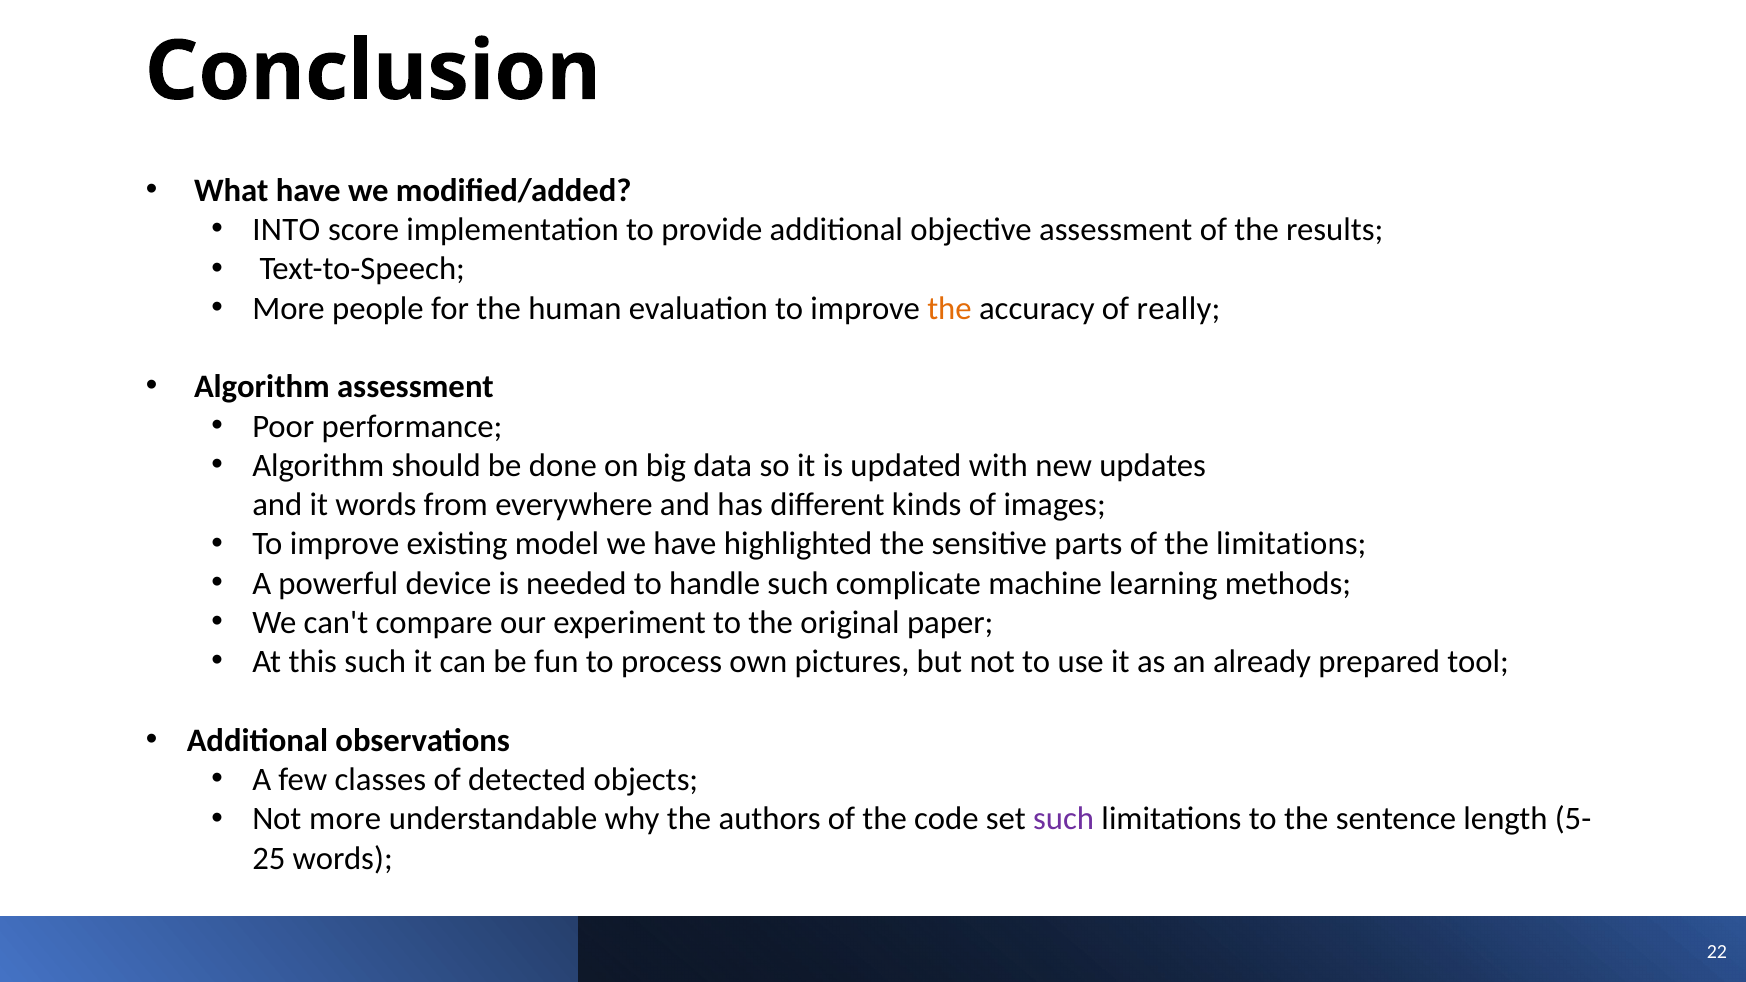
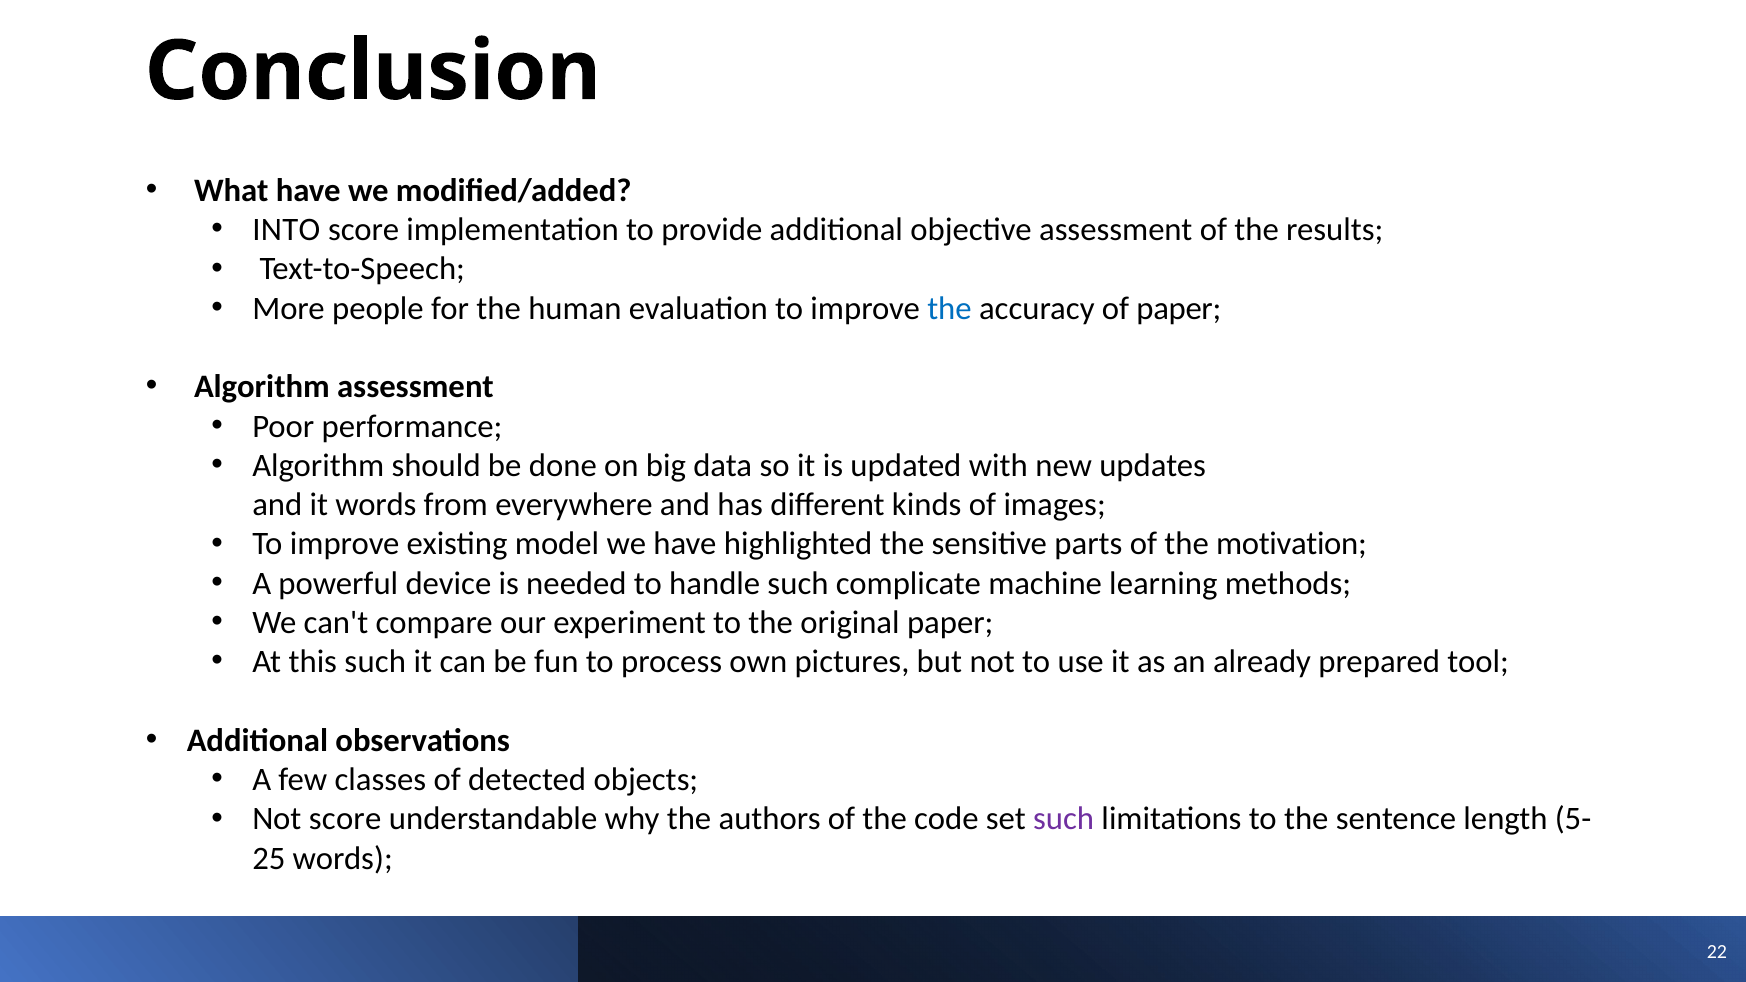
the at (950, 308) colour: orange -> blue
of really: really -> paper
the limitations: limitations -> motivation
Not more: more -> score
